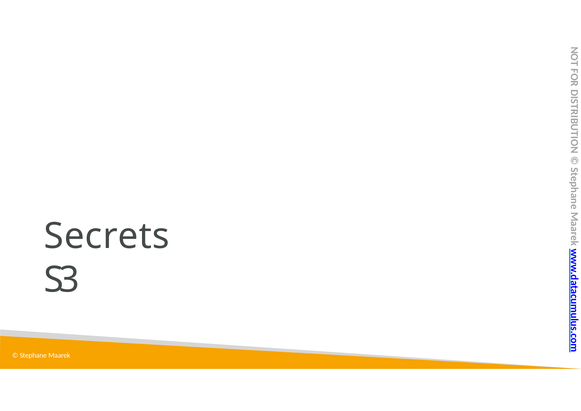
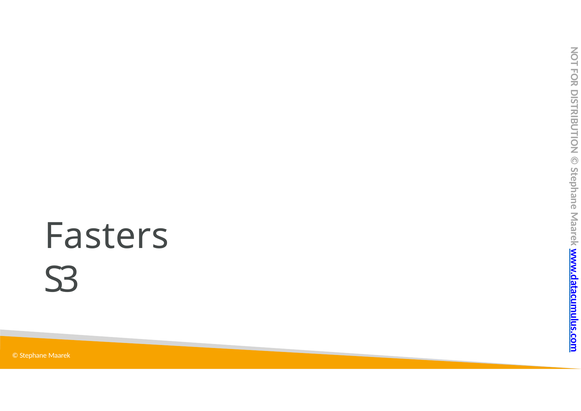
Secrets: Secrets -> Fasters
